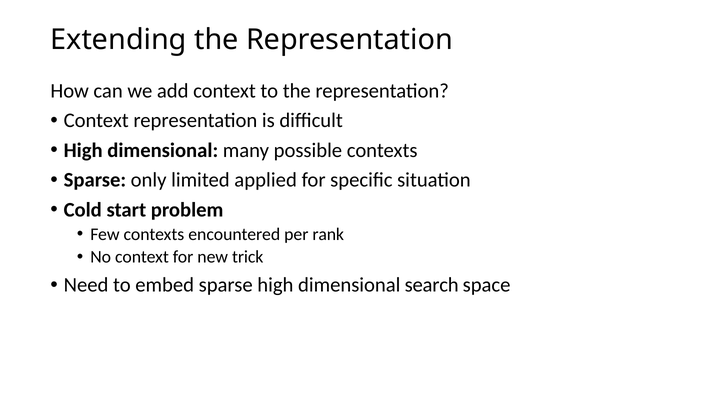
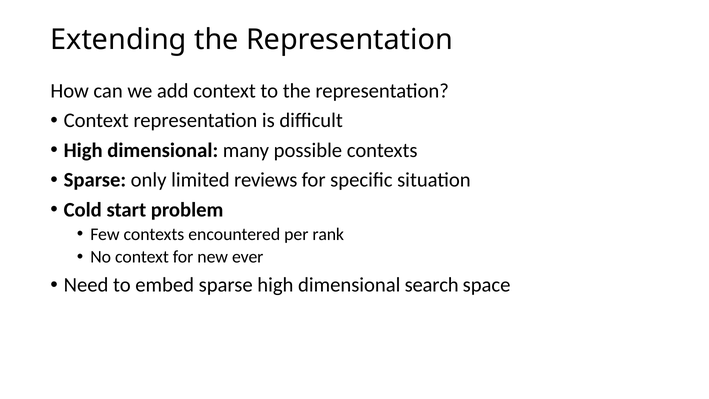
applied: applied -> reviews
trick: trick -> ever
